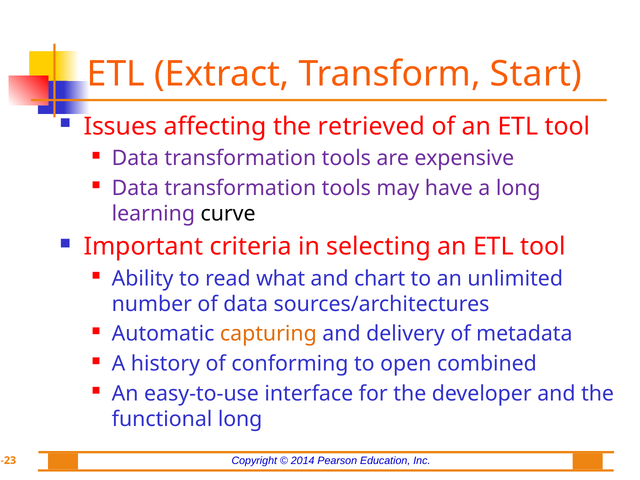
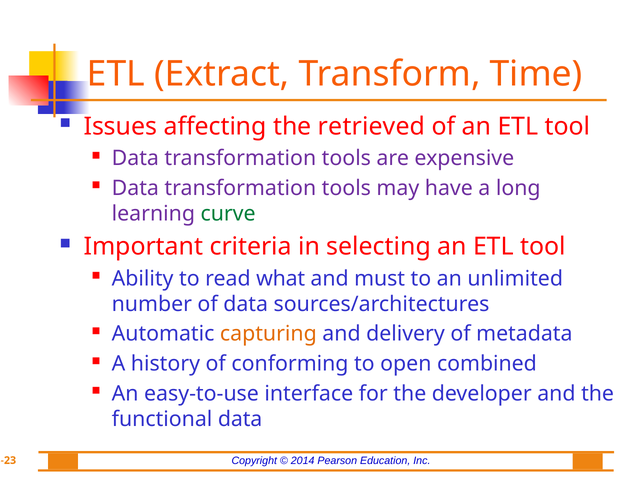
Start: Start -> Time
curve colour: black -> green
chart: chart -> must
functional long: long -> data
